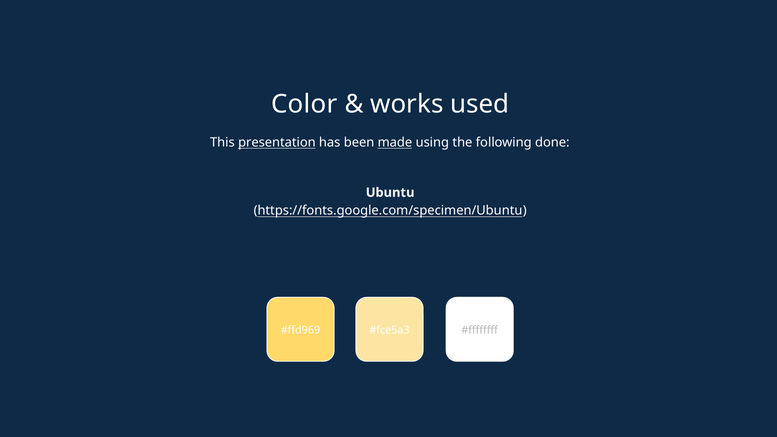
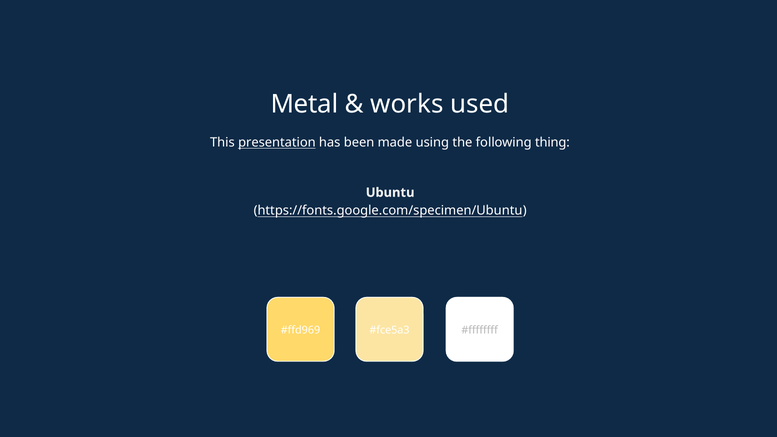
Color: Color -> Metal
made underline: present -> none
done: done -> thing
